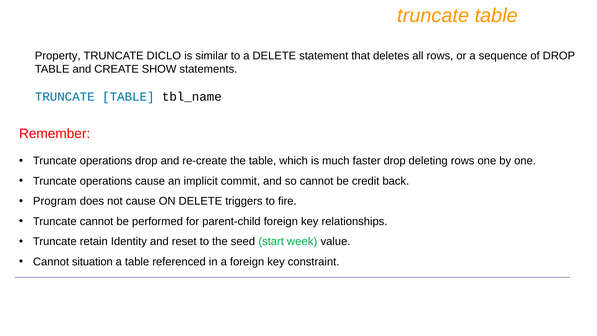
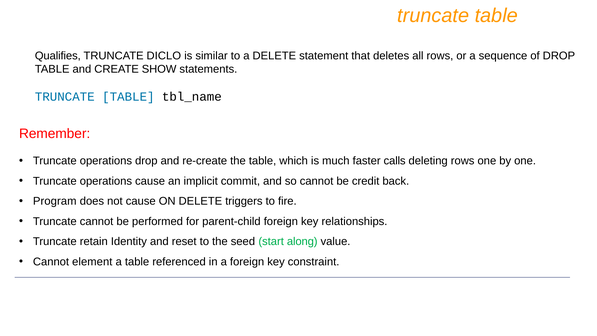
Property: Property -> Qualifies
faster drop: drop -> calls
week: week -> along
situation: situation -> element
